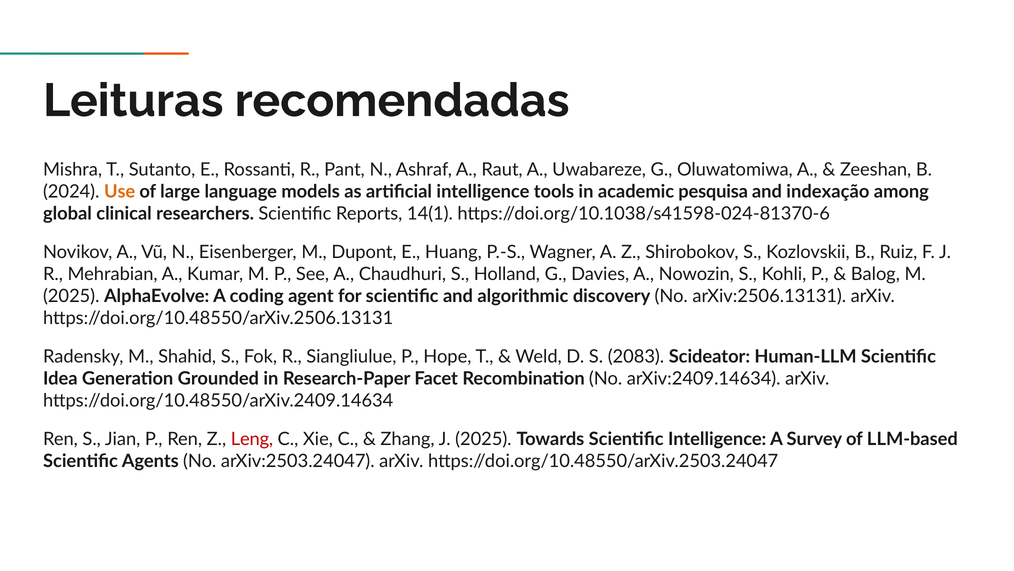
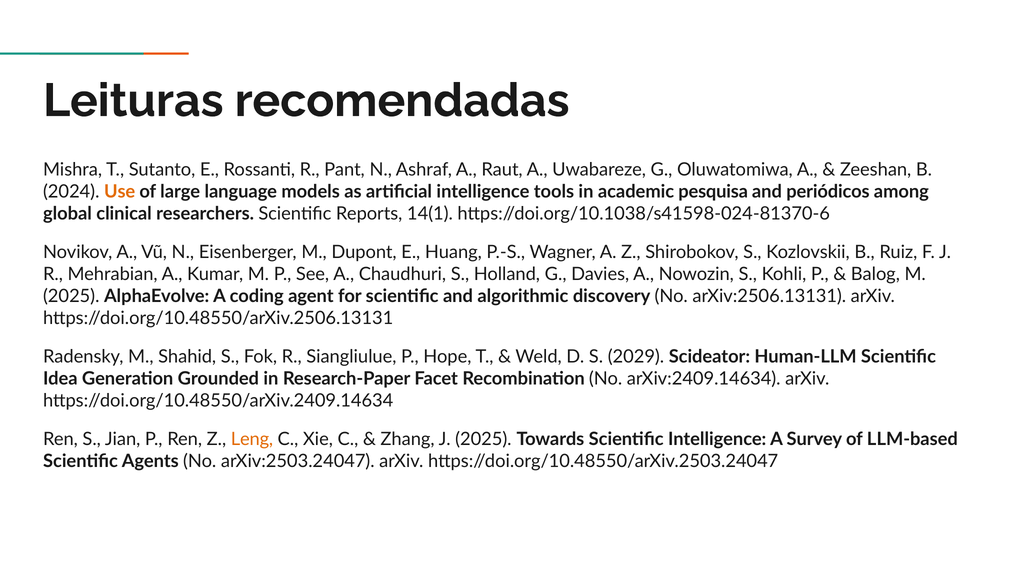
indexação: indexação -> periódicos
2083: 2083 -> 2029
Leng colour: red -> orange
